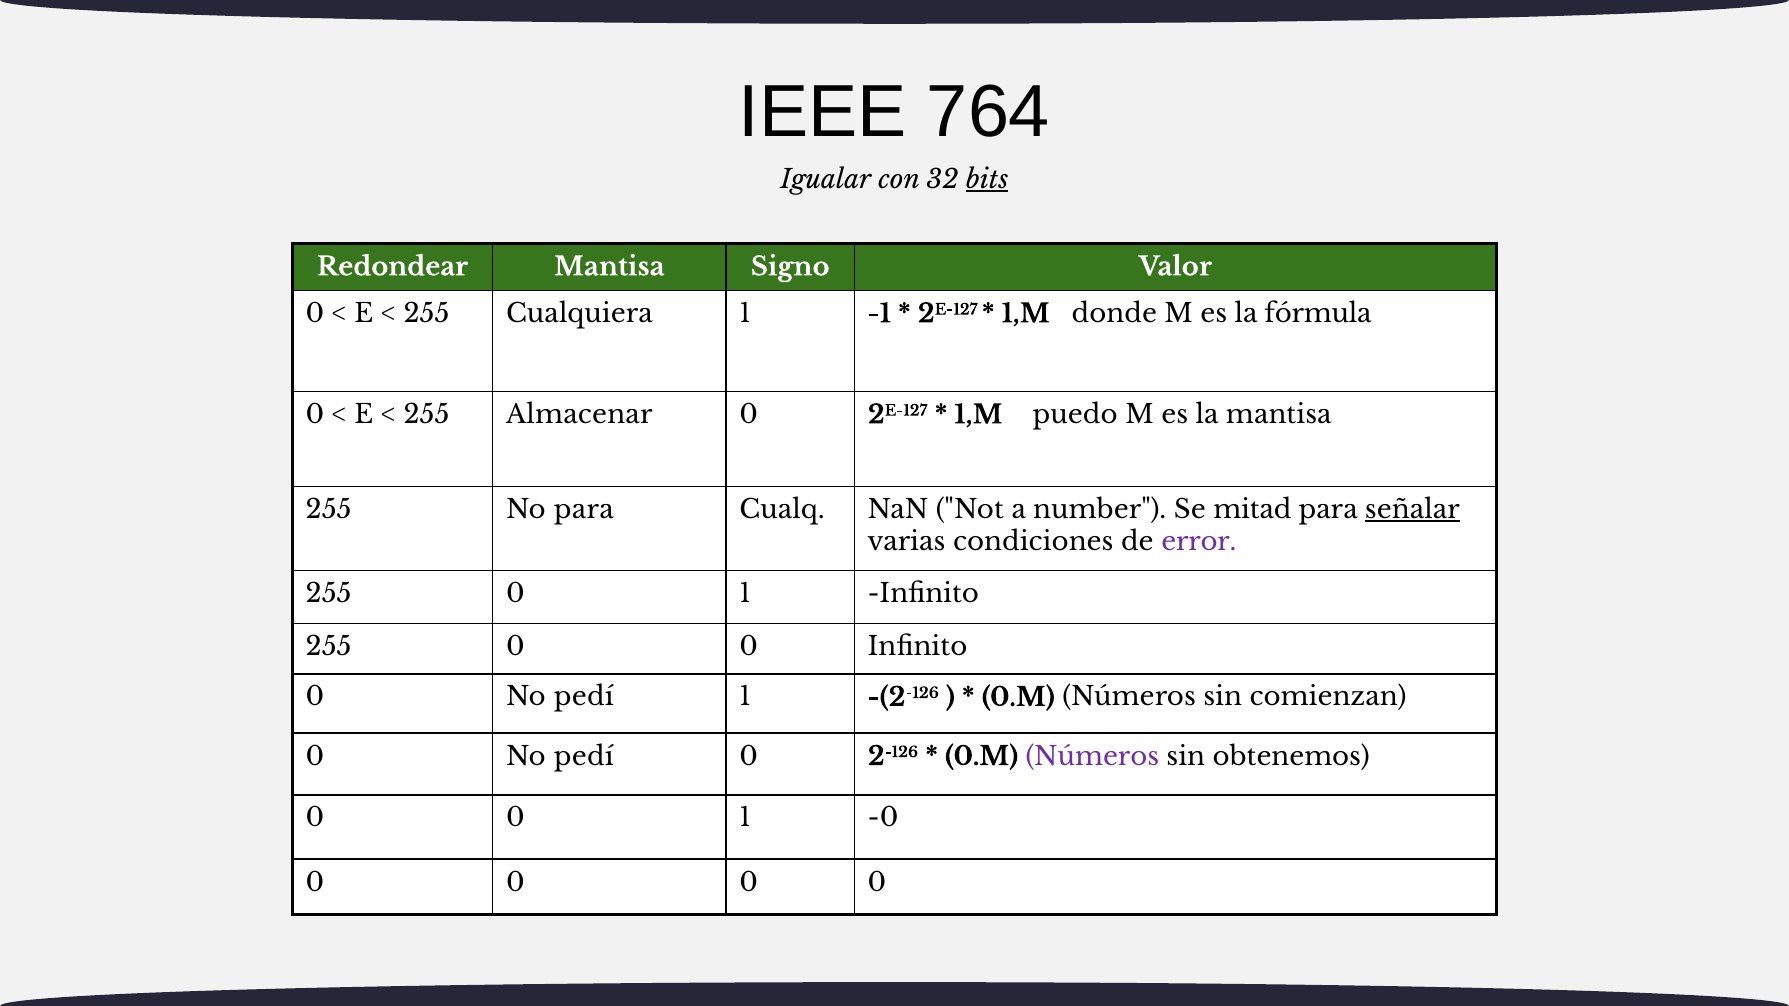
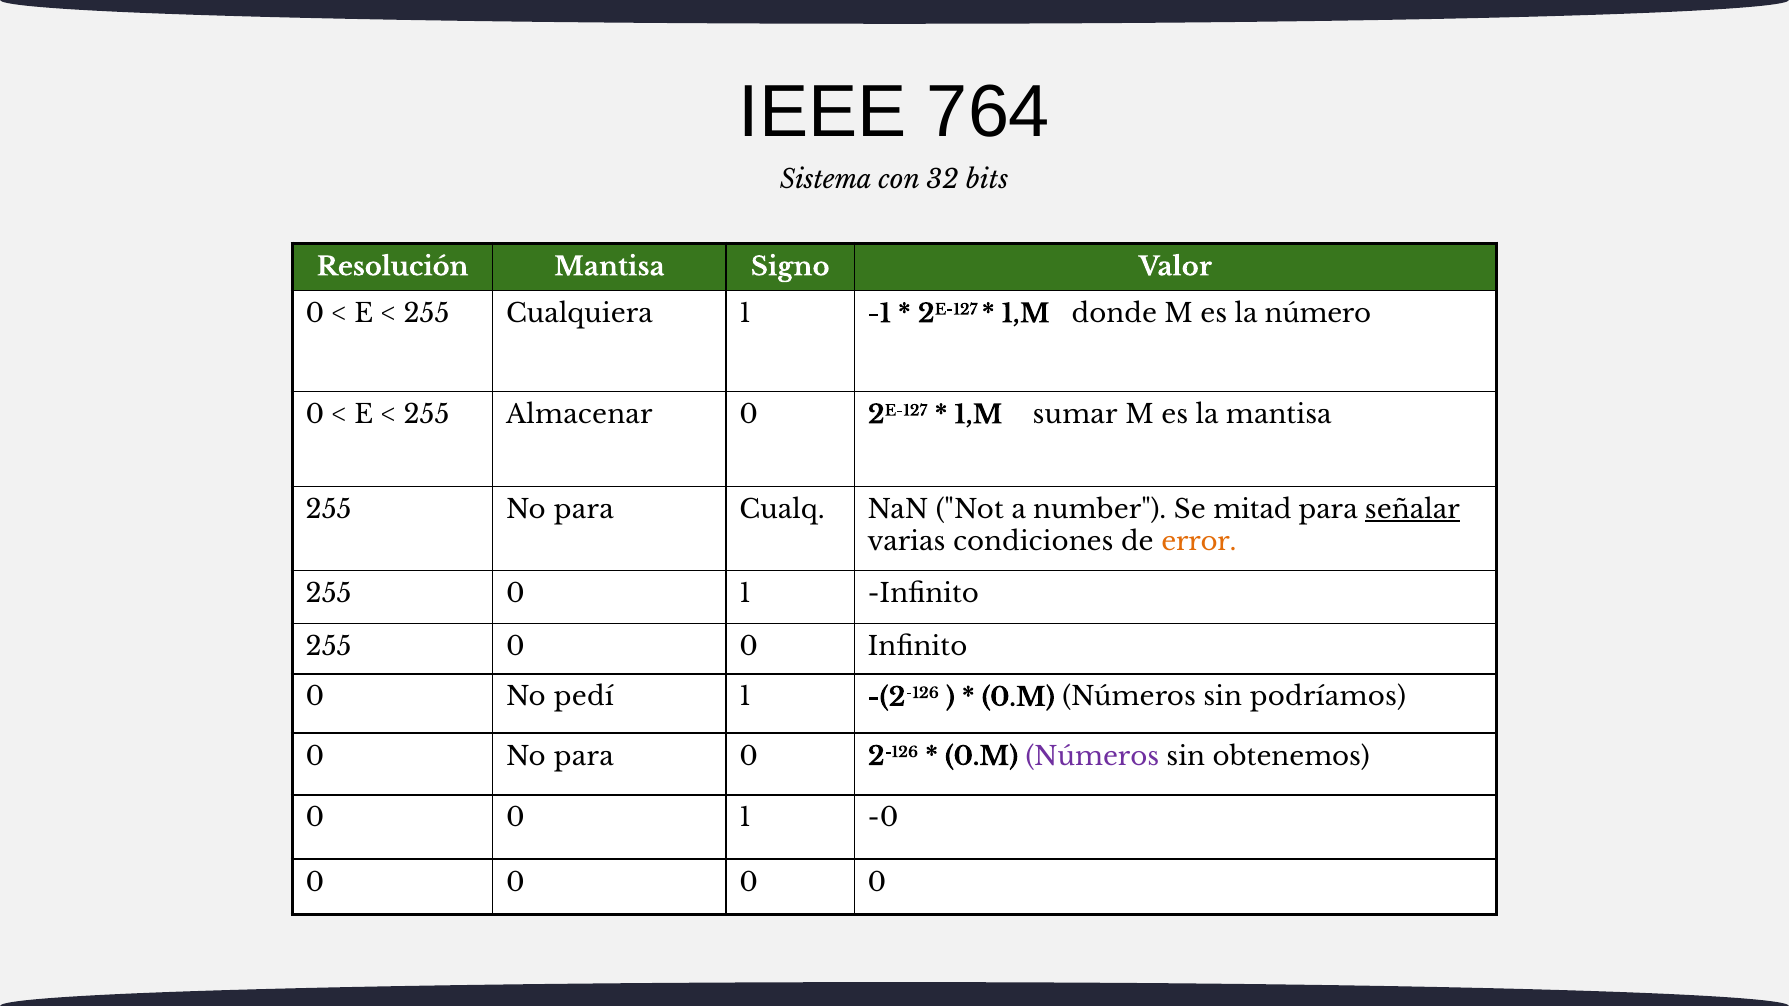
Igualar: Igualar -> Sistema
bits underline: present -> none
Redondear: Redondear -> Resolución
fórmula: fórmula -> número
puedo: puedo -> sumar
error colour: purple -> orange
comienzan: comienzan -> podríamos
pedí at (584, 757): pedí -> para
